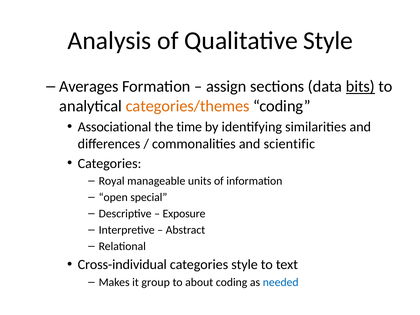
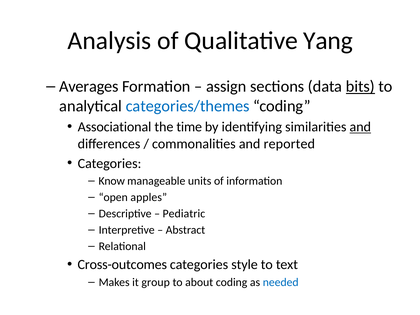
Qualitative Style: Style -> Yang
categories/themes colour: orange -> blue
and at (360, 127) underline: none -> present
scientific: scientific -> reported
Royal: Royal -> Know
special: special -> apples
Exposure: Exposure -> Pediatric
Cross-individual: Cross-individual -> Cross-outcomes
